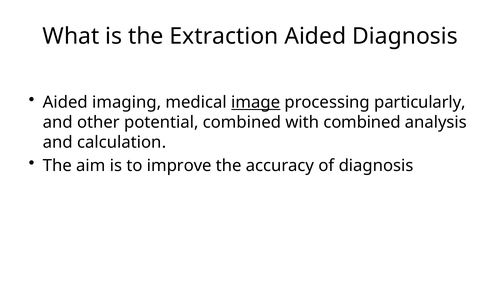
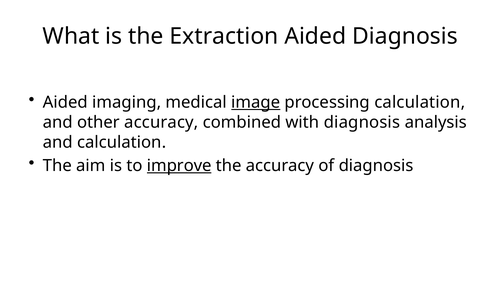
processing particularly: particularly -> calculation
other potential: potential -> accuracy
with combined: combined -> diagnosis
improve underline: none -> present
